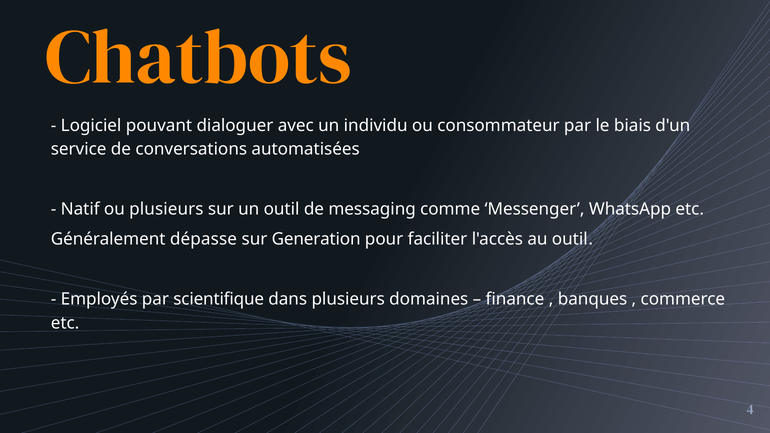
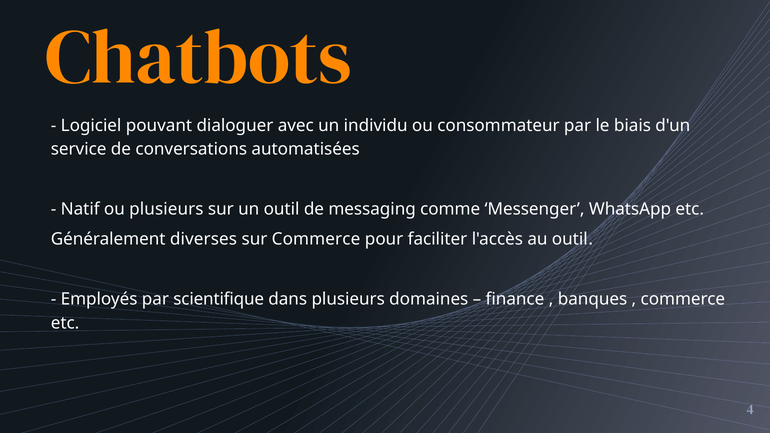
dépasse: dépasse -> diverses
sur Generation: Generation -> Commerce
